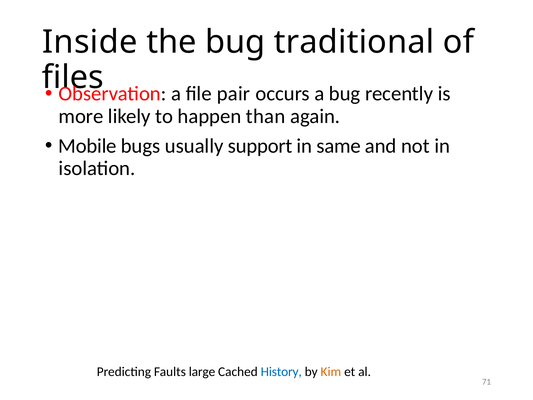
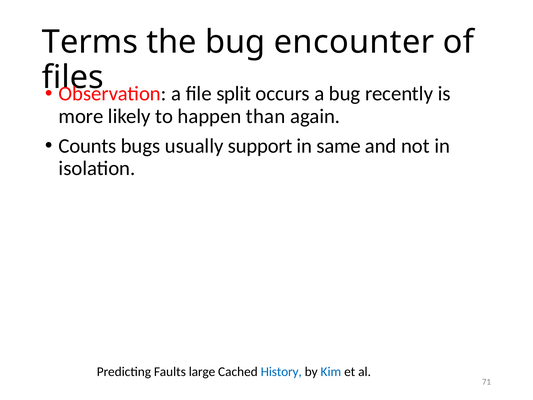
Inside: Inside -> Terms
traditional: traditional -> encounter
pair: pair -> split
Mobile: Mobile -> Counts
Kim colour: orange -> blue
